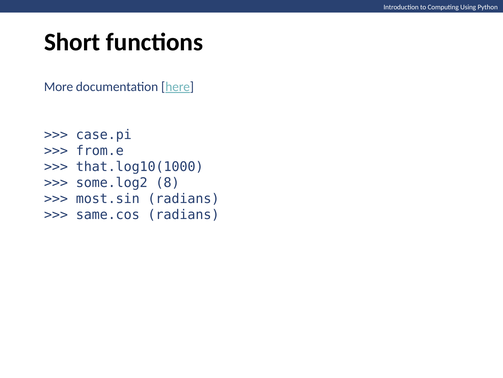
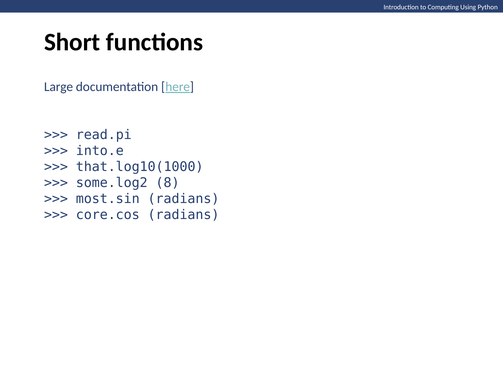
More: More -> Large
case.pi: case.pi -> read.pi
from.e: from.e -> into.e
same.cos: same.cos -> core.cos
